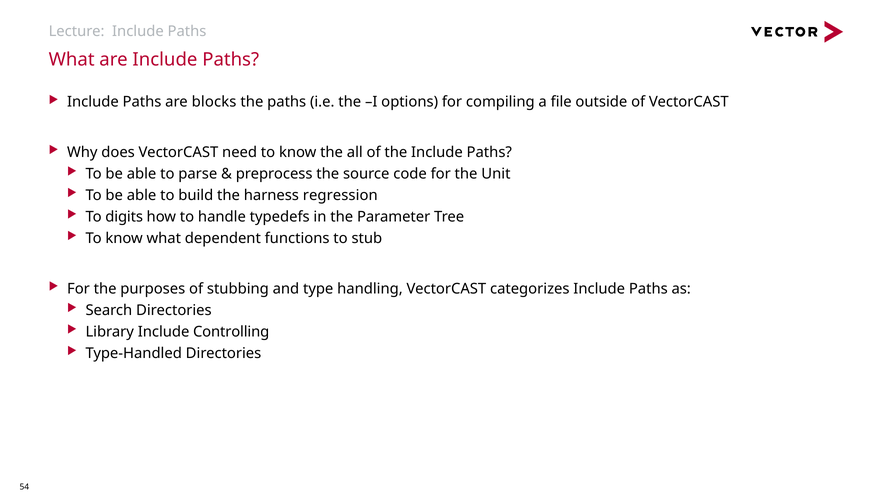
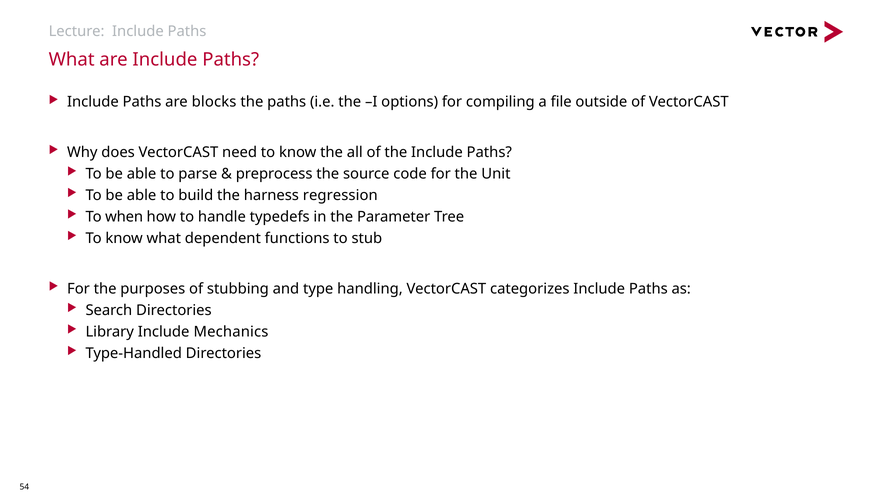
digits: digits -> when
Controlling: Controlling -> Mechanics
